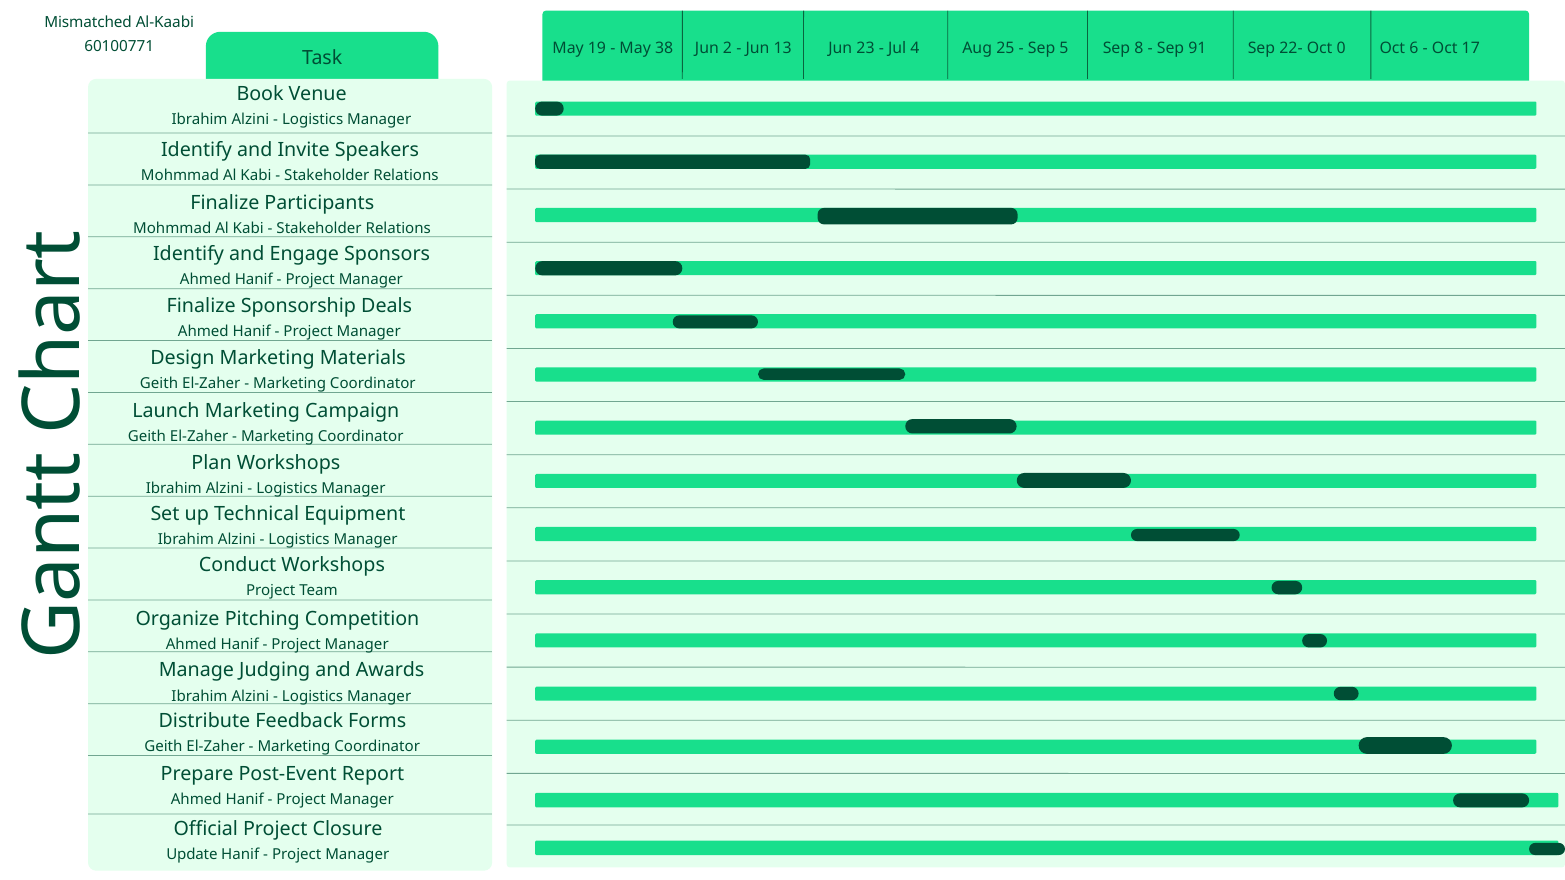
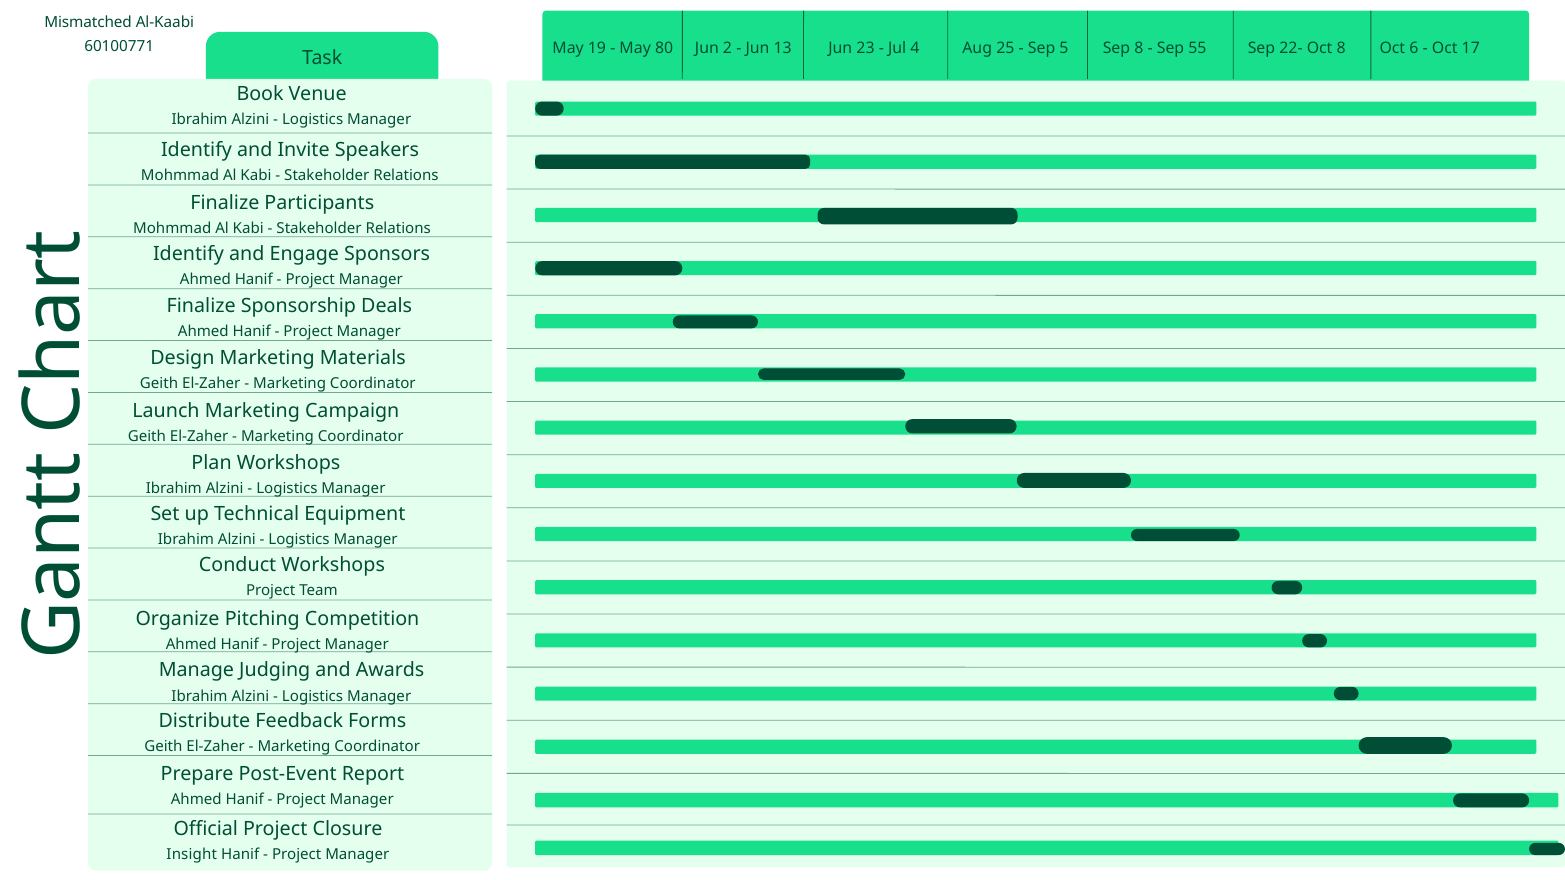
38: 38 -> 80
91: 91 -> 55
Oct 0: 0 -> 8
Update: Update -> Insight
